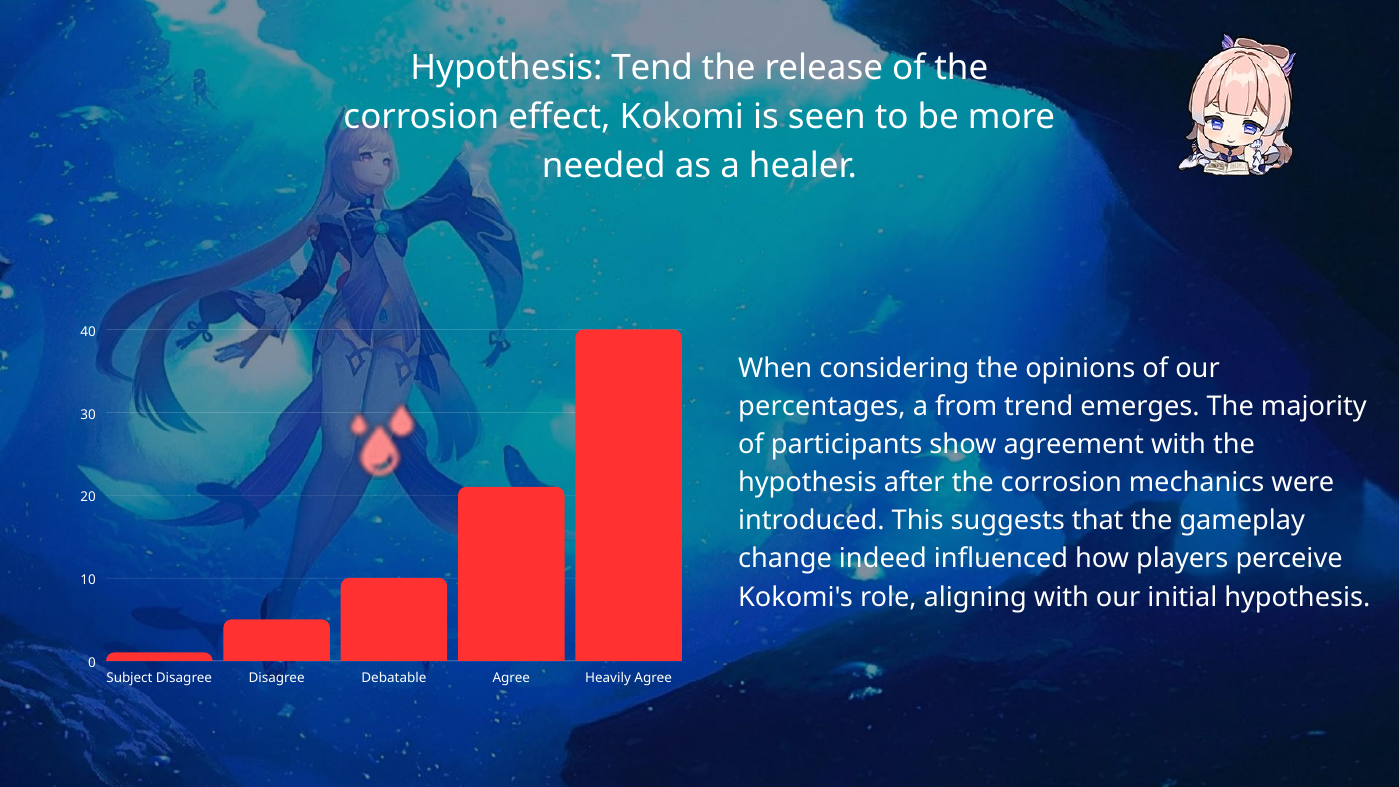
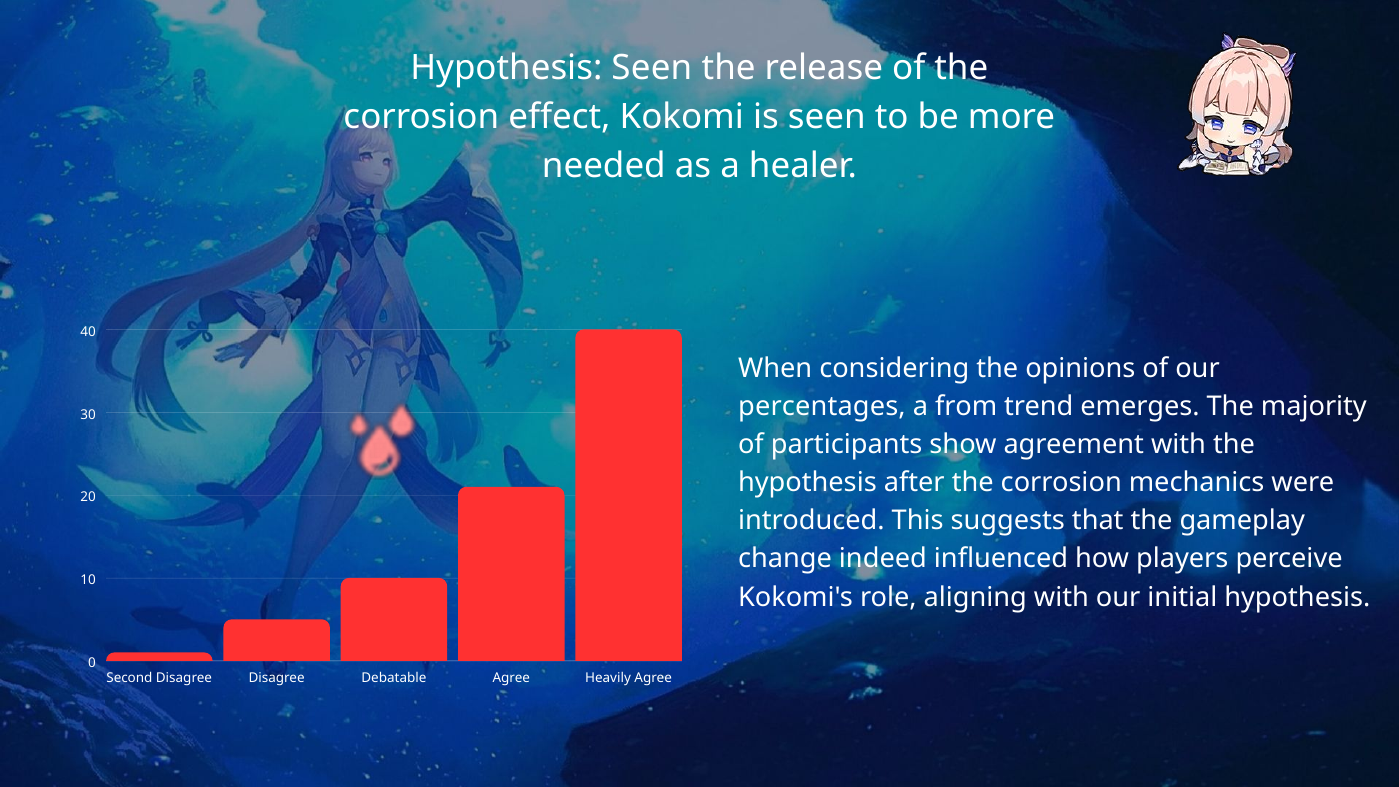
Hypothesis Tend: Tend -> Seen
Subject: Subject -> Second
